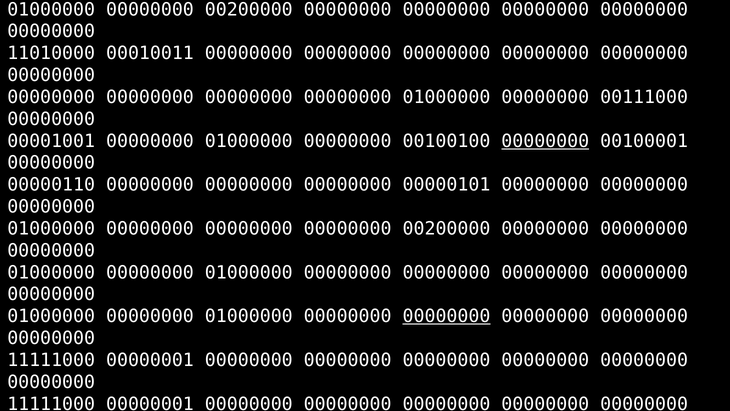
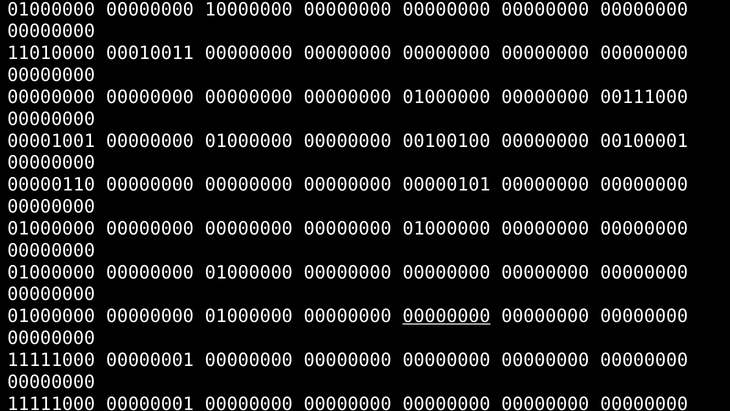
01000000 00000000 00200000: 00200000 -> 10000000
00000000 at (545, 141) underline: present -> none
00200000 at (446, 228): 00200000 -> 01000000
